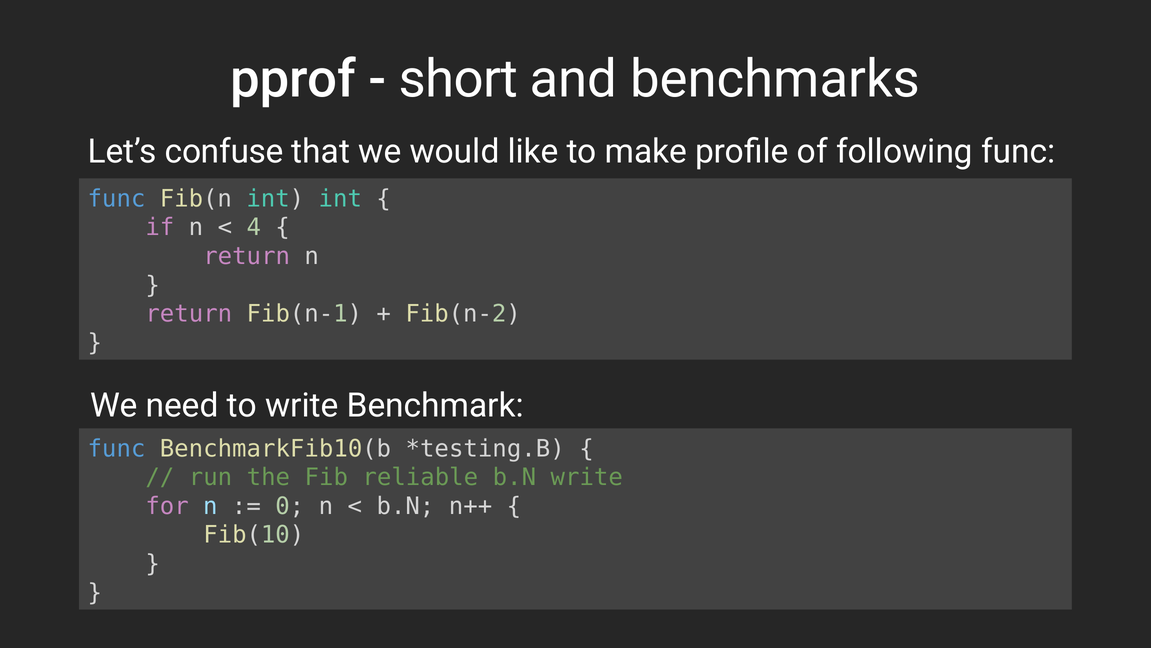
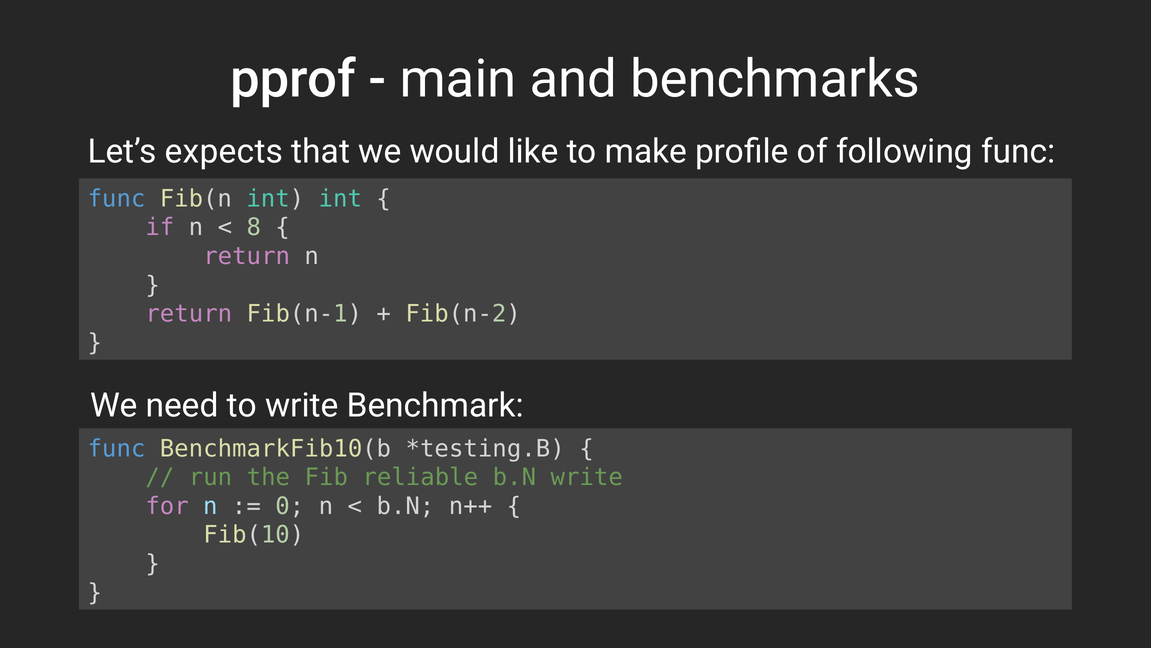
short: short -> main
confuse: confuse -> expects
4: 4 -> 8
